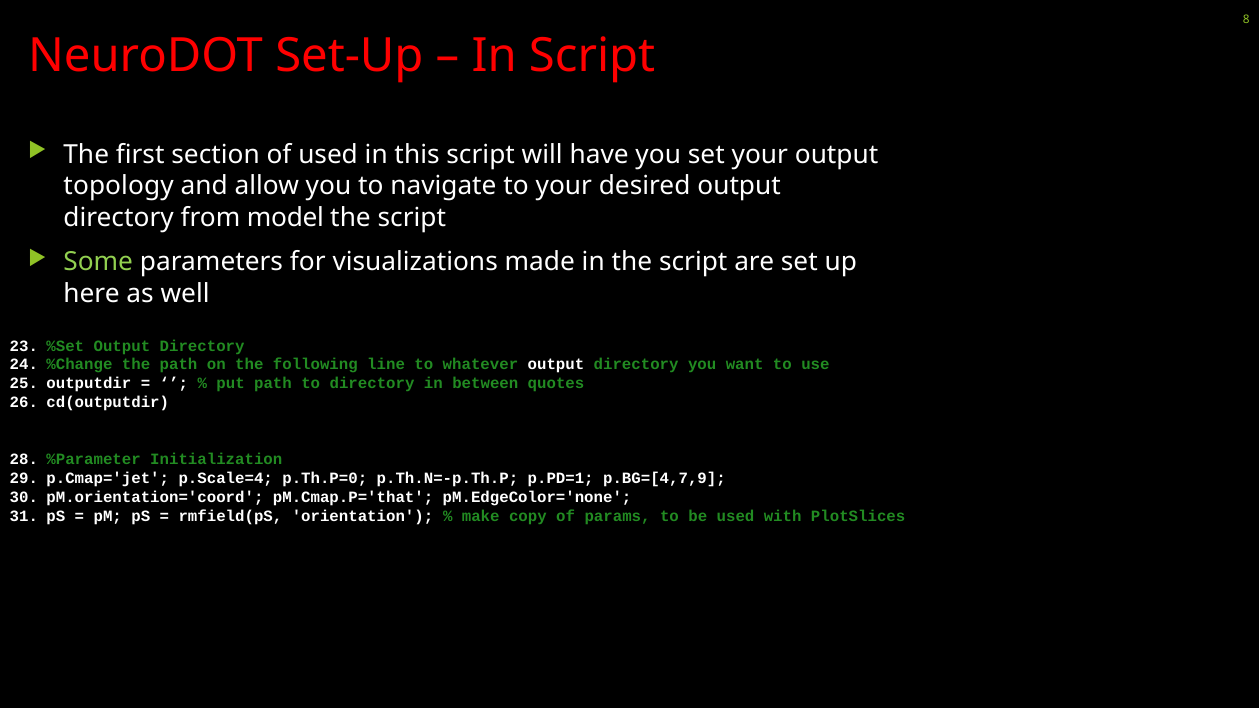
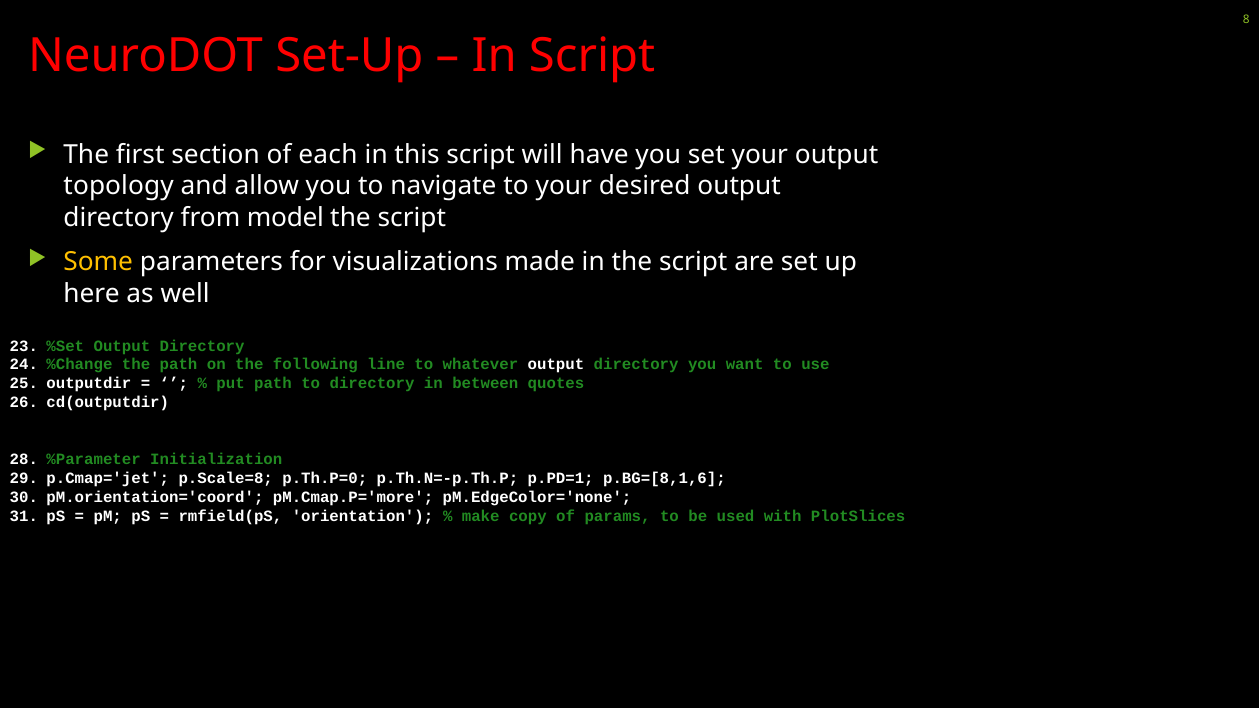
of used: used -> each
Some colour: light green -> yellow
p.Scale=4: p.Scale=4 -> p.Scale=8
p.BG=[4,7,9: p.BG=[4,7,9 -> p.BG=[8,1,6
pM.Cmap.P='that: pM.Cmap.P='that -> pM.Cmap.P='more
